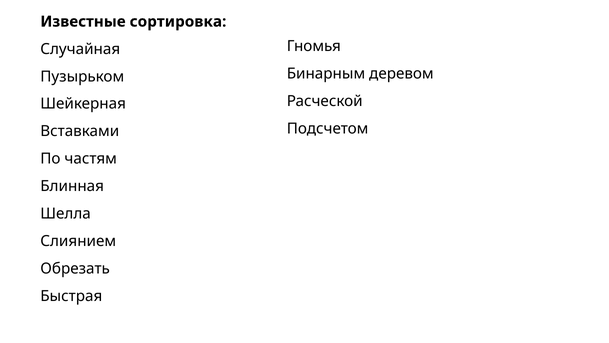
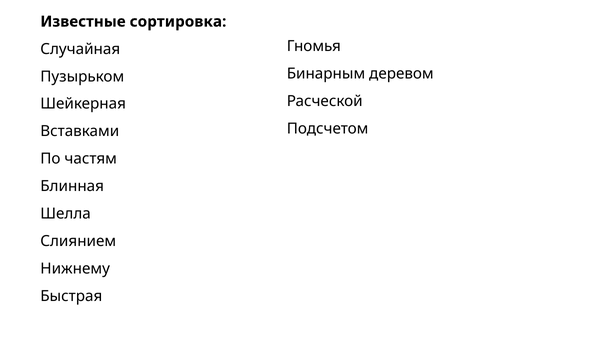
Обрезать: Обрезать -> Нижнему
